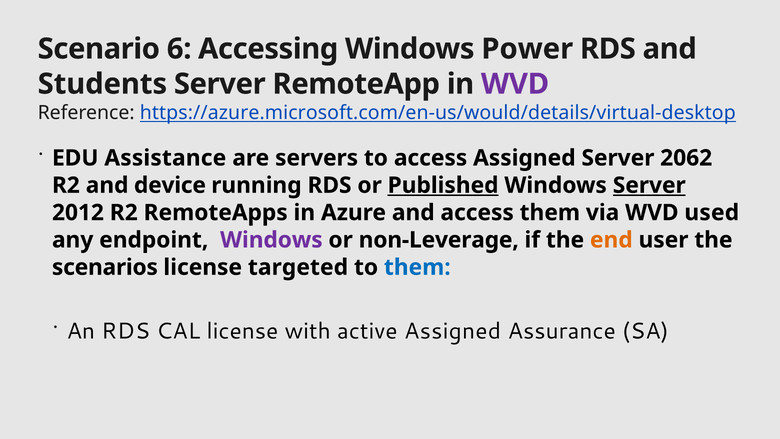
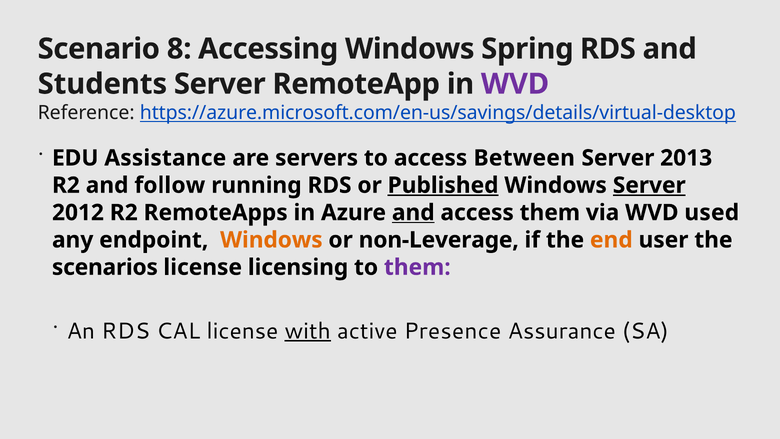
6: 6 -> 8
Power: Power -> Spring
https://azure.microsoft.com/en-us/would/details/virtual-desktop: https://azure.microsoft.com/en-us/would/details/virtual-desktop -> https://azure.microsoft.com/en-us/savings/details/virtual-desktop
access Assigned: Assigned -> Between
2062: 2062 -> 2013
device: device -> follow
and at (413, 213) underline: none -> present
Windows at (271, 240) colour: purple -> orange
targeted: targeted -> licensing
them at (417, 267) colour: blue -> purple
with underline: none -> present
active Assigned: Assigned -> Presence
